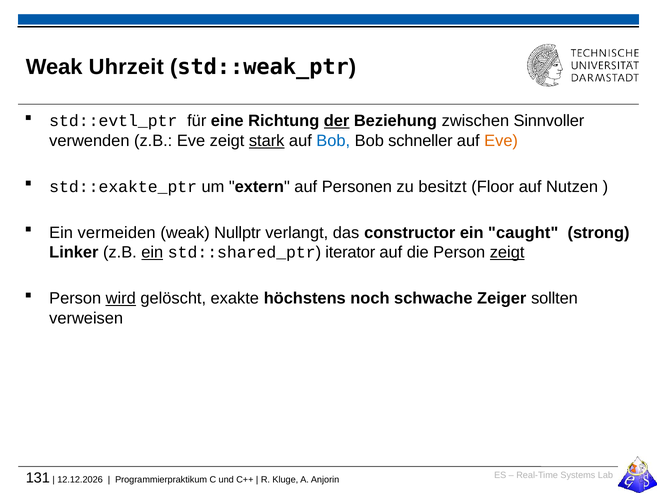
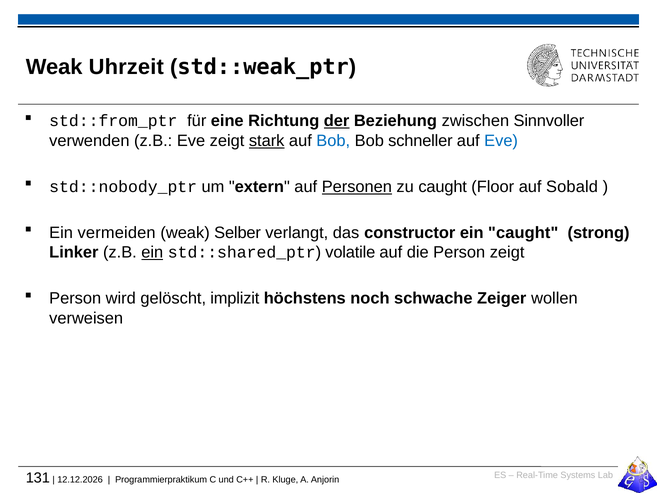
std::evtl_ptr: std::evtl_ptr -> std::from_ptr
Eve at (501, 141) colour: orange -> blue
std::exakte_ptr: std::exakte_ptr -> std::nobody_ptr
Personen underline: none -> present
zu besitzt: besitzt -> caught
Nutzen: Nutzen -> Sobald
Nullptr: Nullptr -> Selber
iterator: iterator -> volatile
zeigt at (507, 252) underline: present -> none
wird underline: present -> none
exakte: exakte -> implizit
sollten: sollten -> wollen
